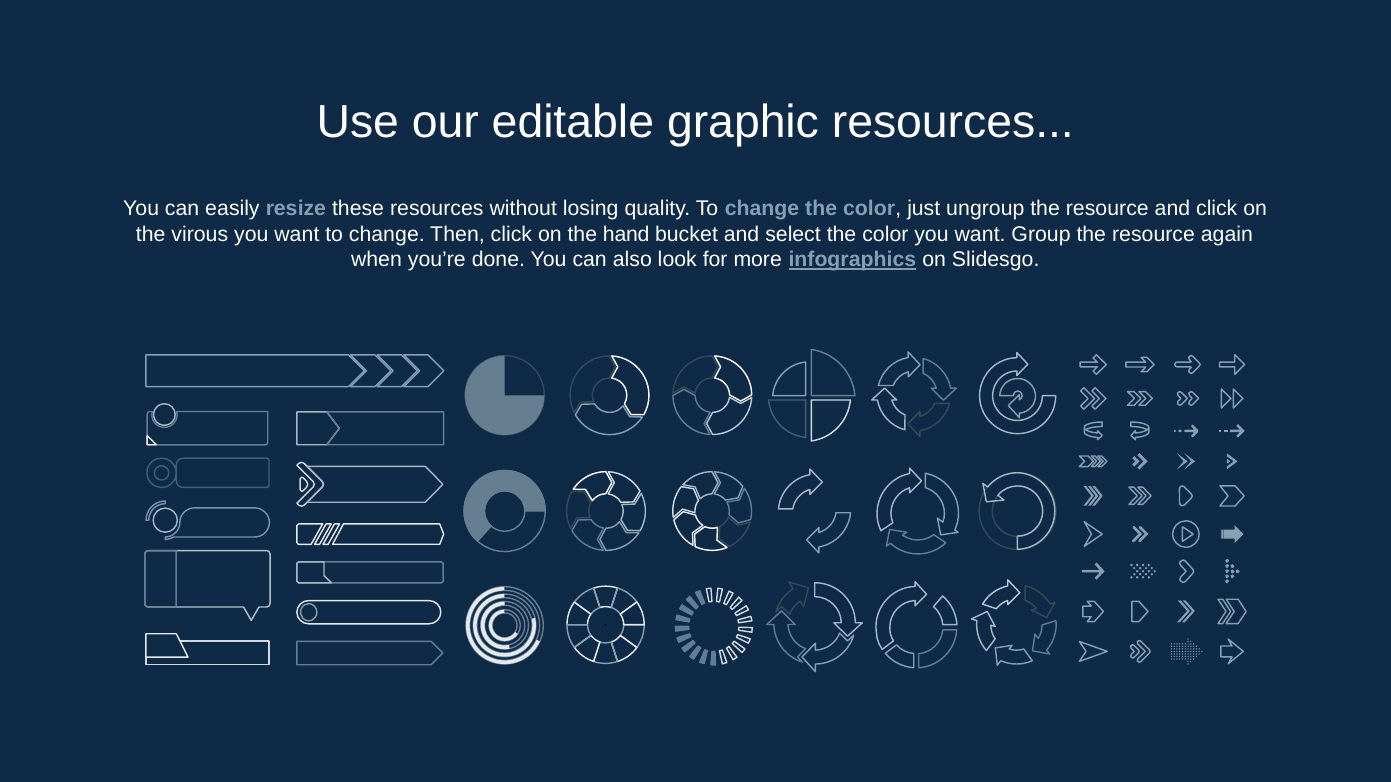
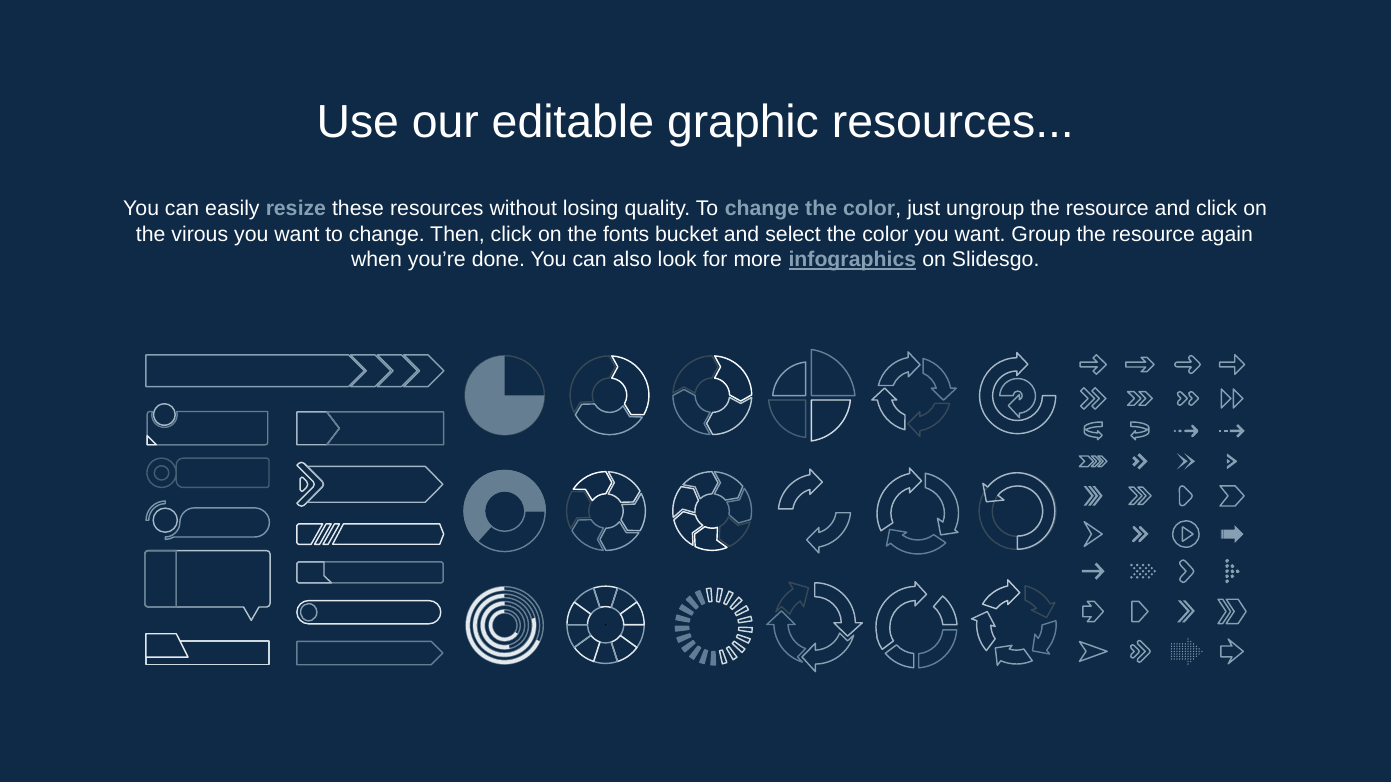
hand: hand -> fonts
